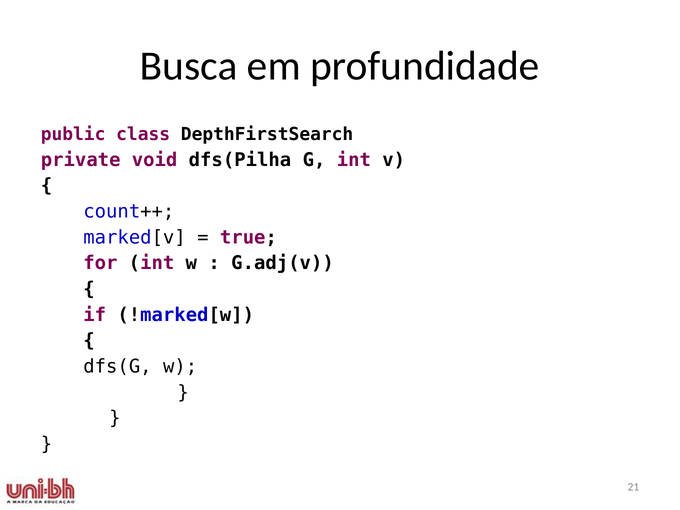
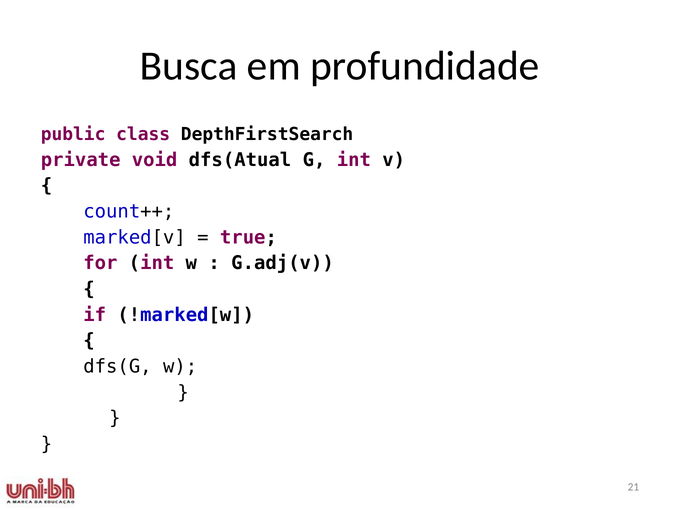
dfs(Pilha: dfs(Pilha -> dfs(Atual
